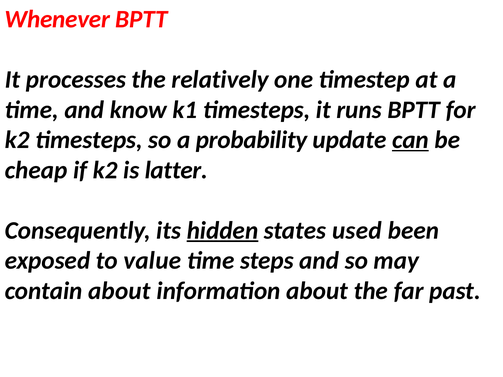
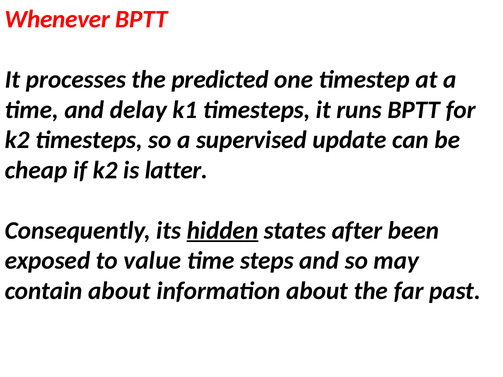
relatively: relatively -> predicted
know: know -> delay
probability: probability -> supervised
can underline: present -> none
used: used -> after
